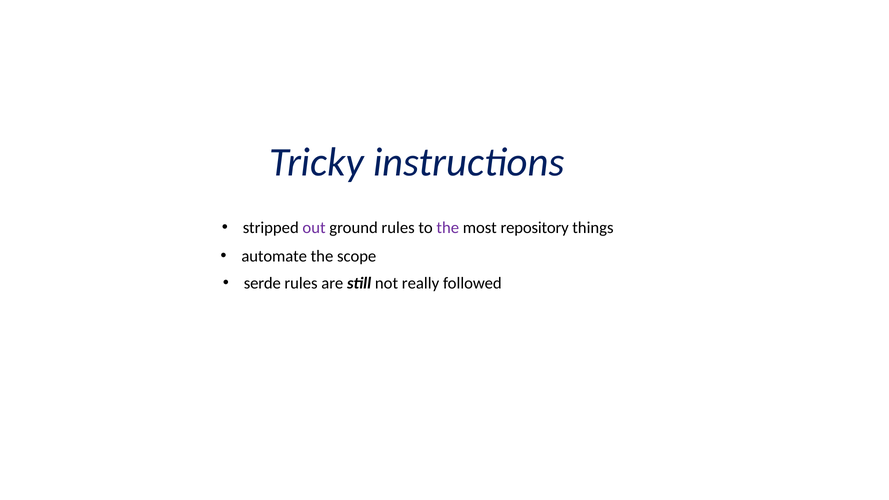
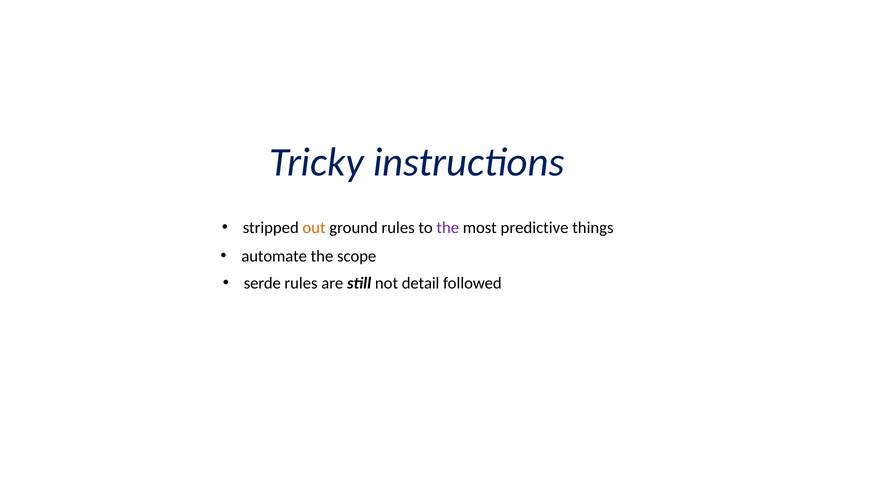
out colour: purple -> orange
repository: repository -> predictive
really: really -> detail
